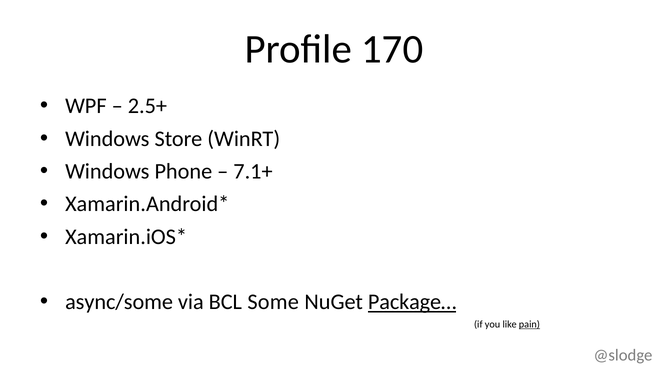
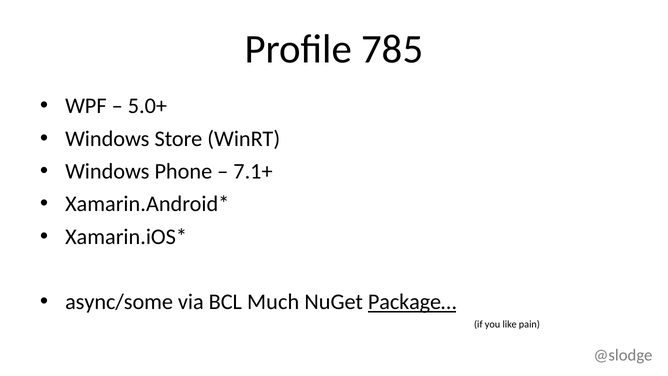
170: 170 -> 785
2.5+: 2.5+ -> 5.0+
Some: Some -> Much
pain underline: present -> none
